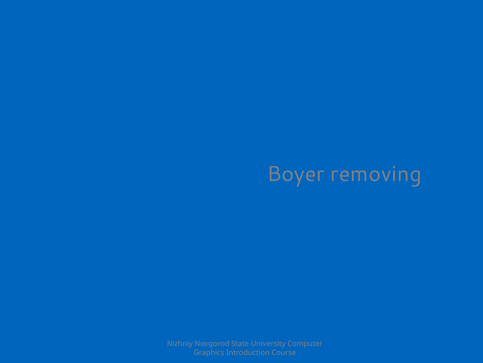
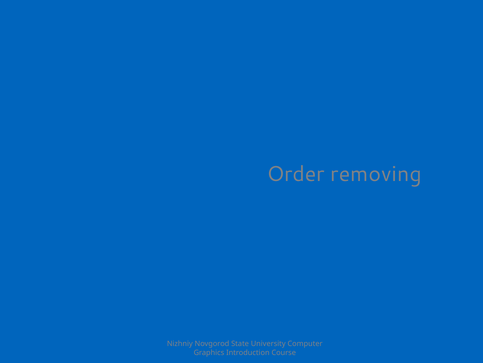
Boyer: Boyer -> Order
